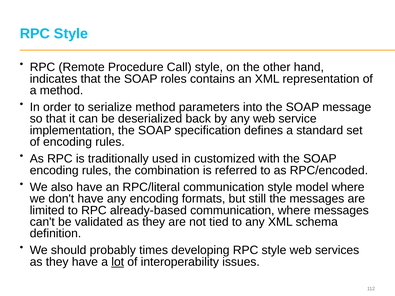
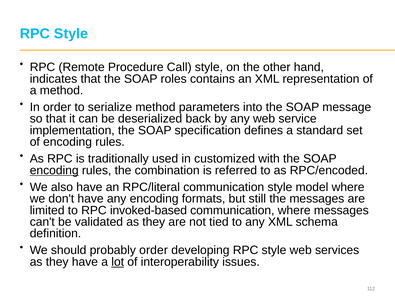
encoding at (54, 170) underline: none -> present
already-based: already-based -> invoked-based
probably times: times -> order
